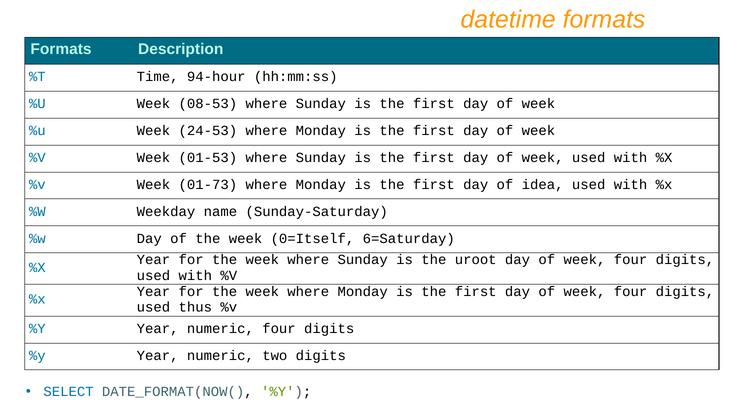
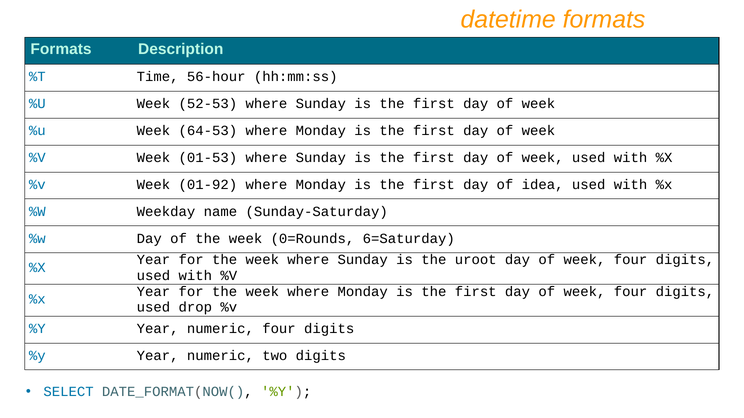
94-hour: 94-hour -> 56-hour
08-53: 08-53 -> 52-53
24-53: 24-53 -> 64-53
01-73: 01-73 -> 01-92
0=Itself: 0=Itself -> 0=Rounds
thus: thus -> drop
